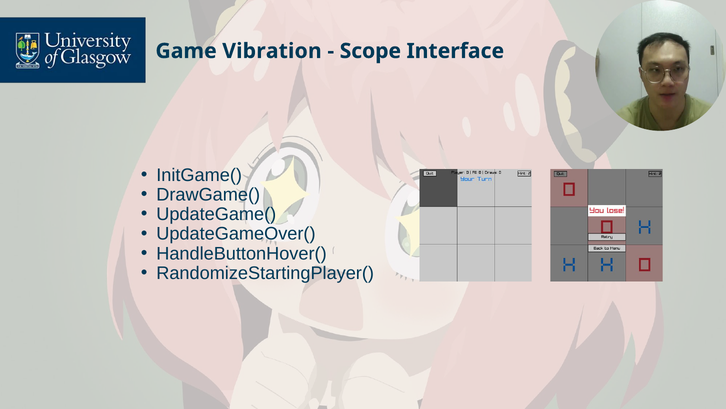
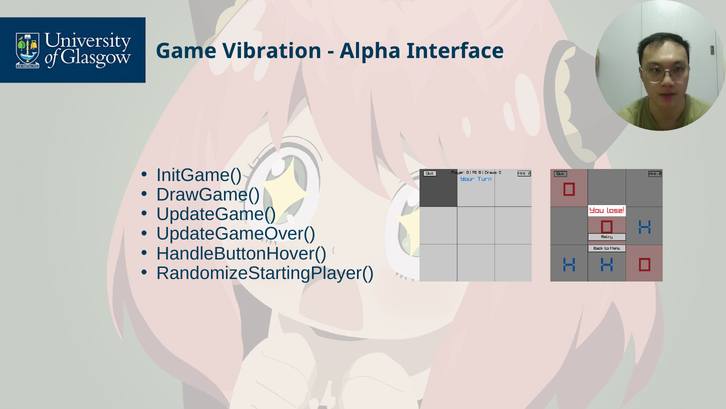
Scope: Scope -> Alpha
